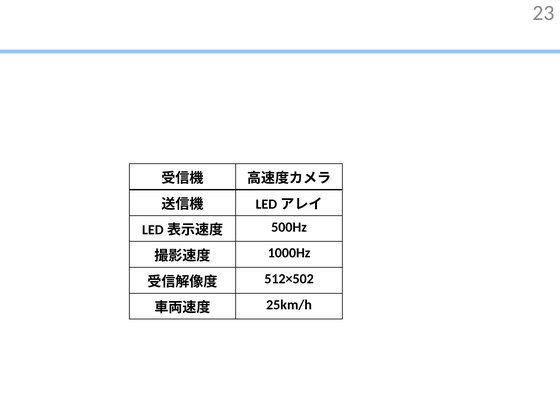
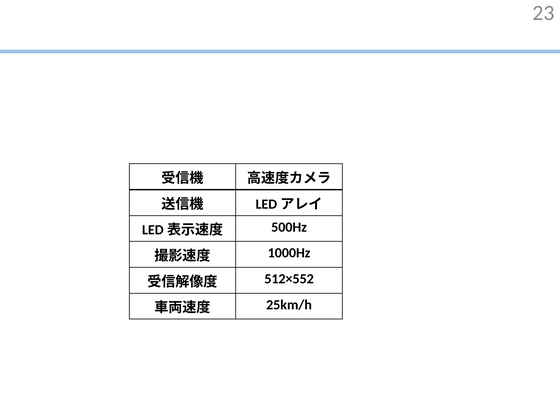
512×502: 512×502 -> 512×552
